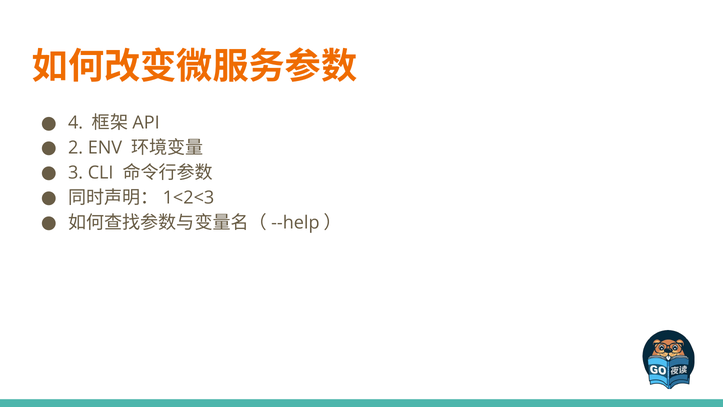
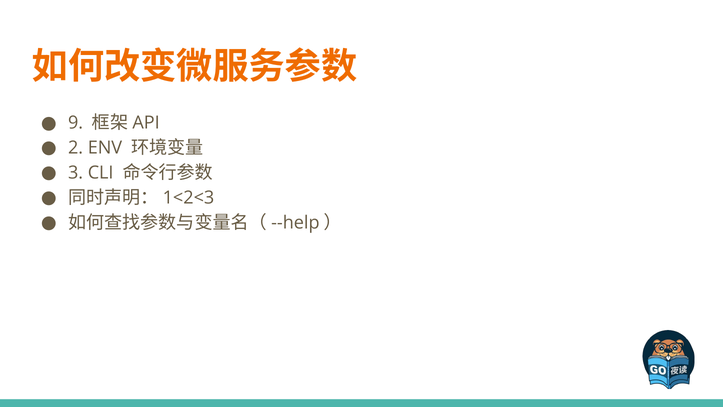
4: 4 -> 9
